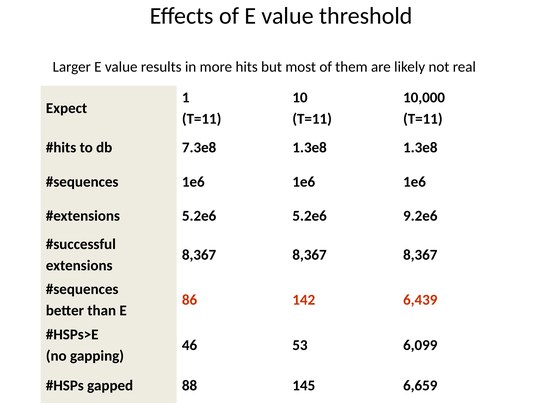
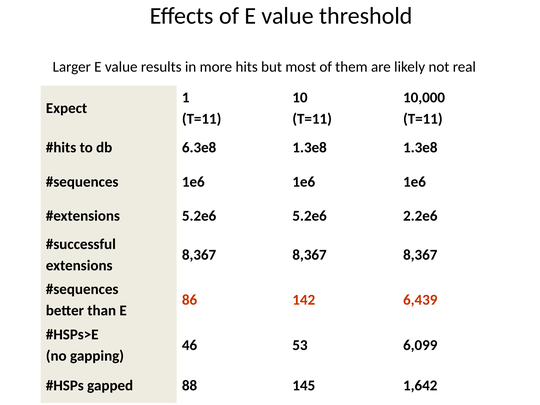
7.3e8: 7.3e8 -> 6.3e8
9.2e6: 9.2e6 -> 2.2e6
6,659: 6,659 -> 1,642
